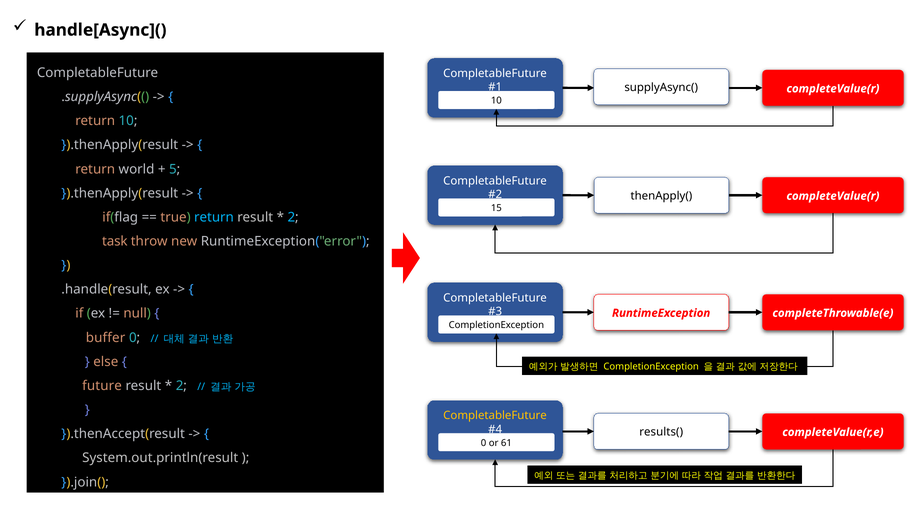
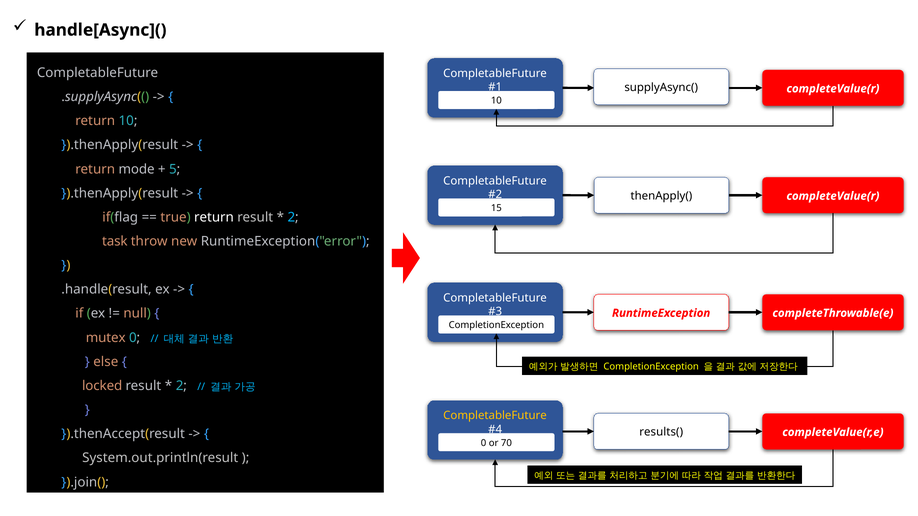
world: world -> mode
return at (214, 217) colour: light blue -> white
buffer: buffer -> mutex
future: future -> locked
61: 61 -> 70
